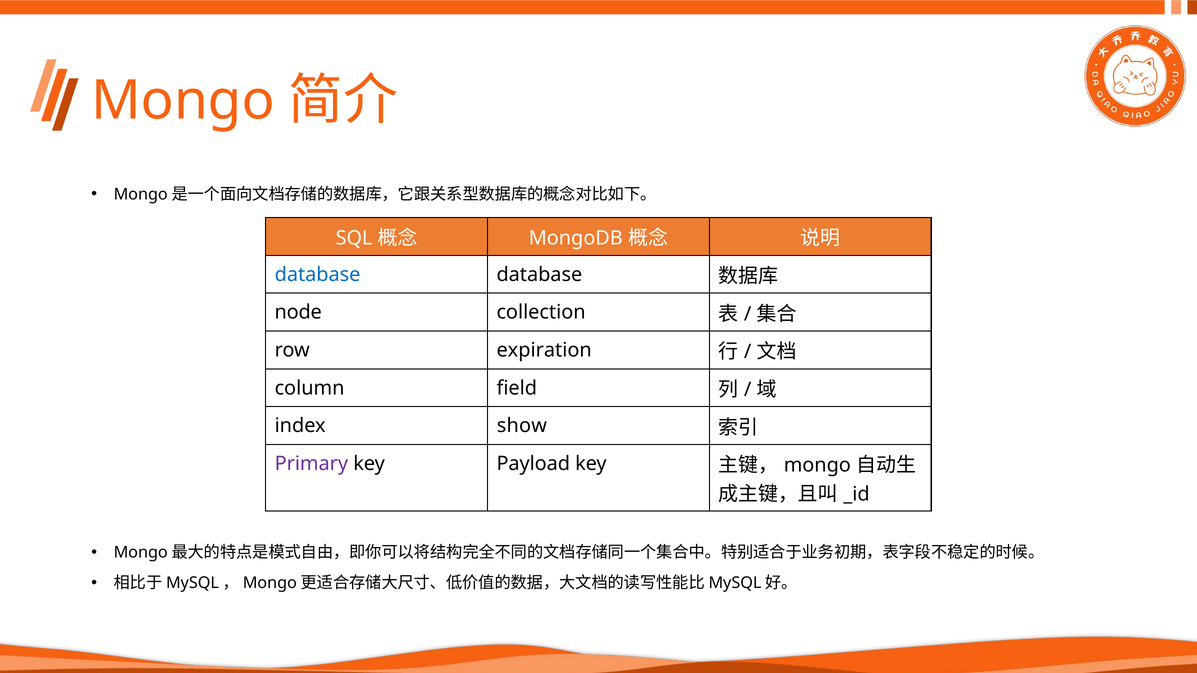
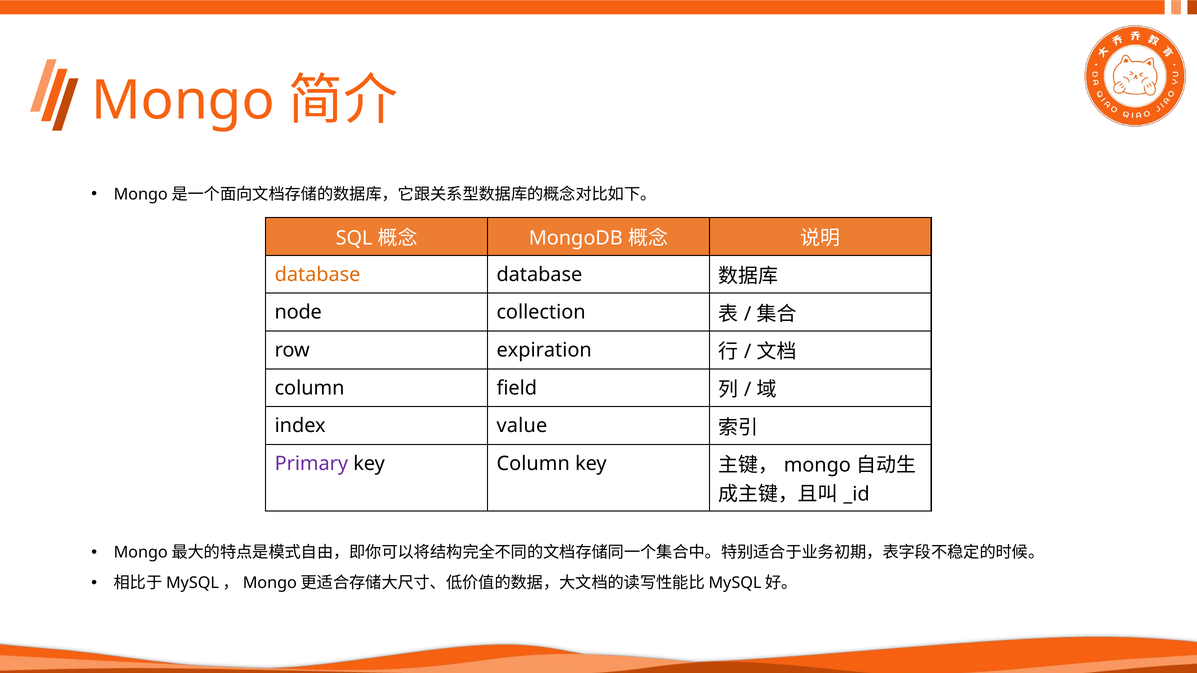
database at (318, 275) colour: blue -> orange
show: show -> value
key Payload: Payload -> Column
